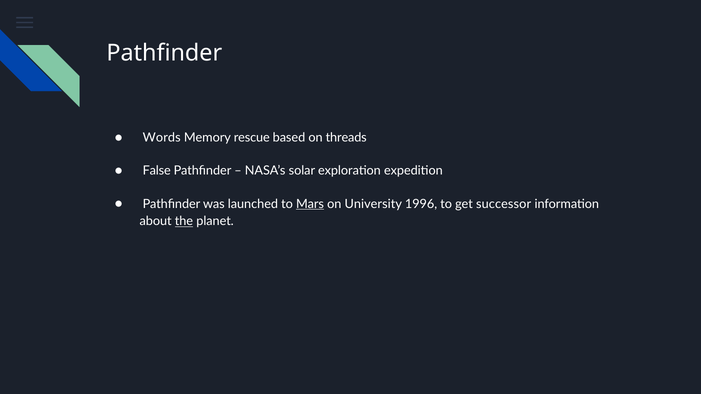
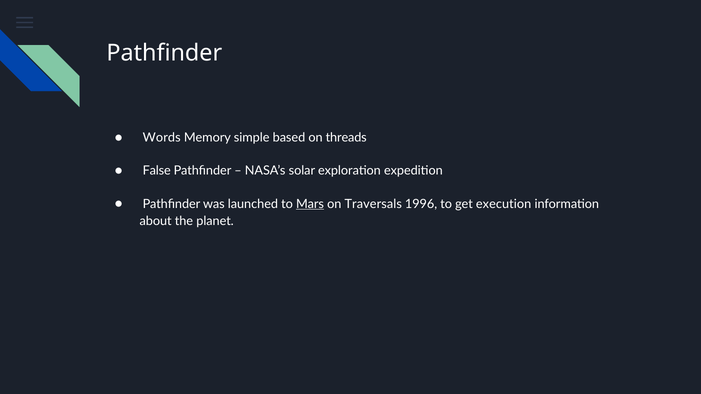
rescue: rescue -> simple
University: University -> Traversals
successor: successor -> execution
the underline: present -> none
